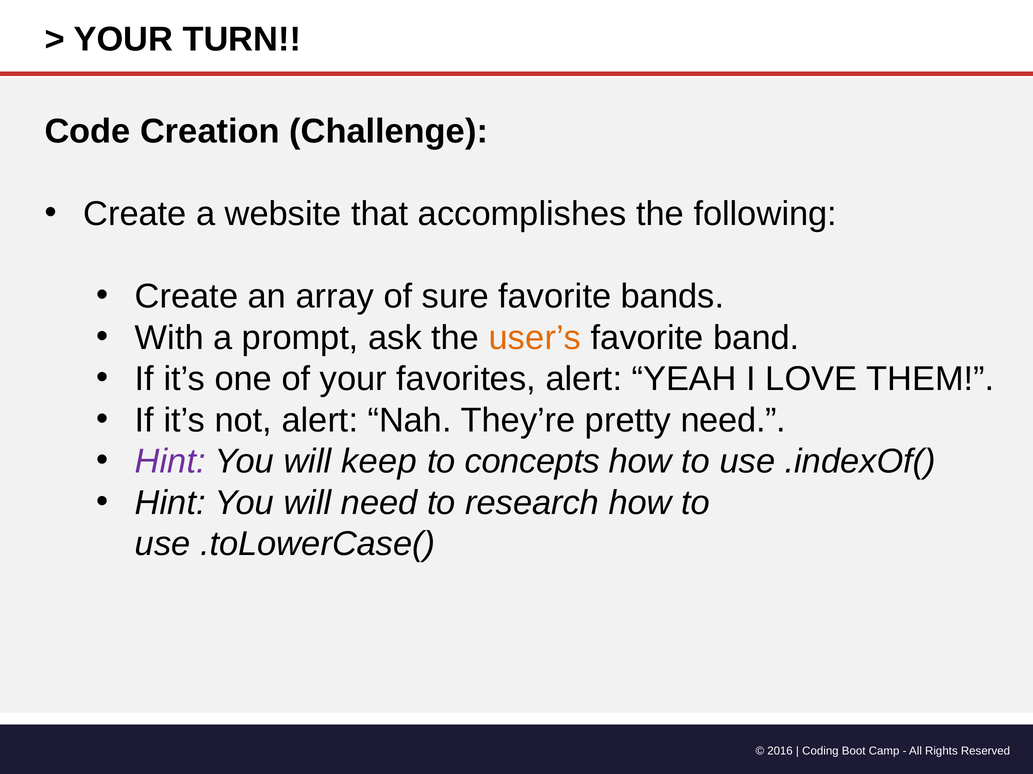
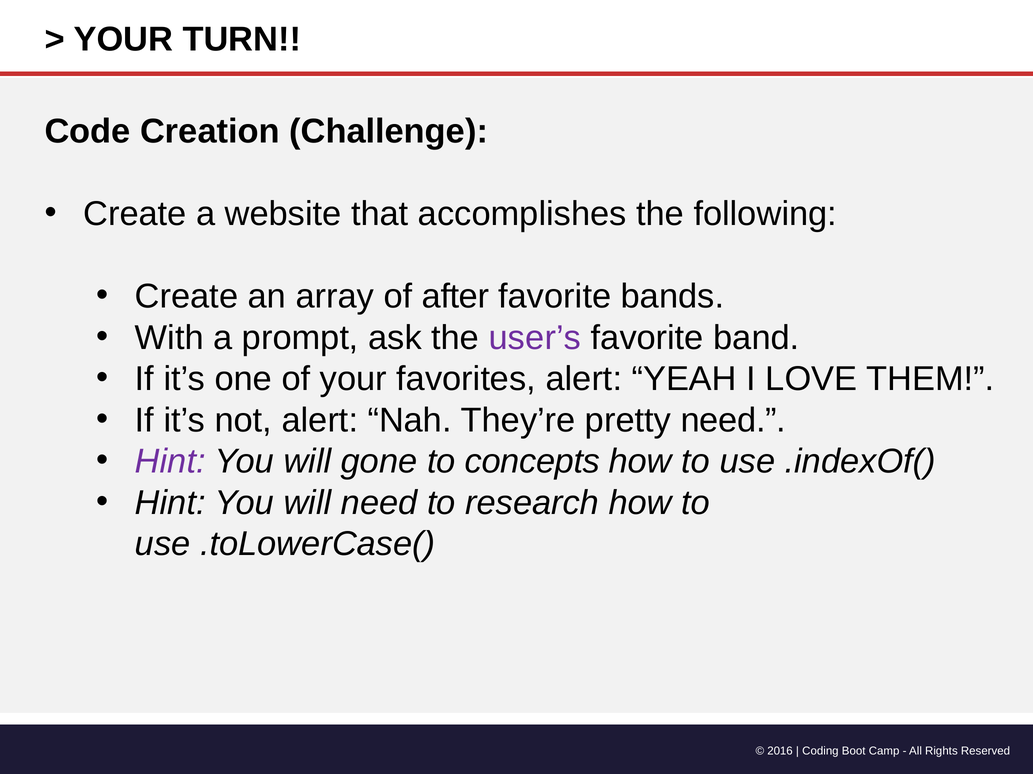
sure: sure -> after
user’s colour: orange -> purple
keep: keep -> gone
